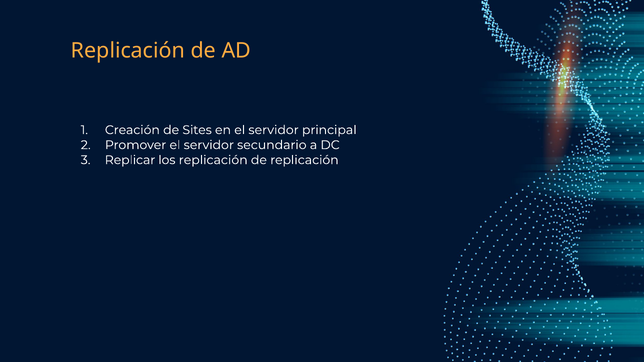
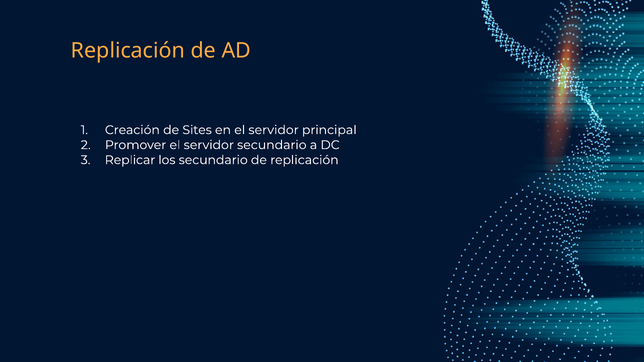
los replicación: replicación -> secundario
